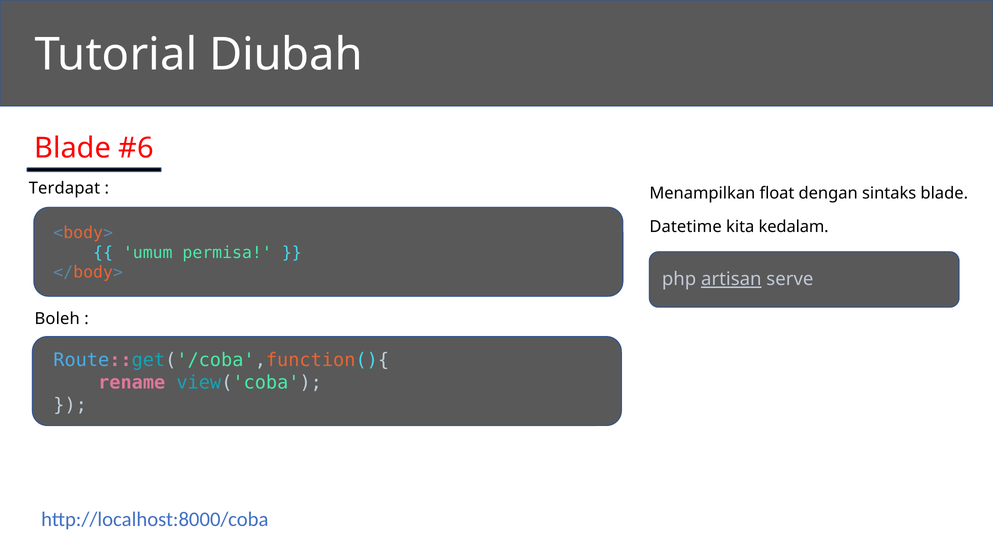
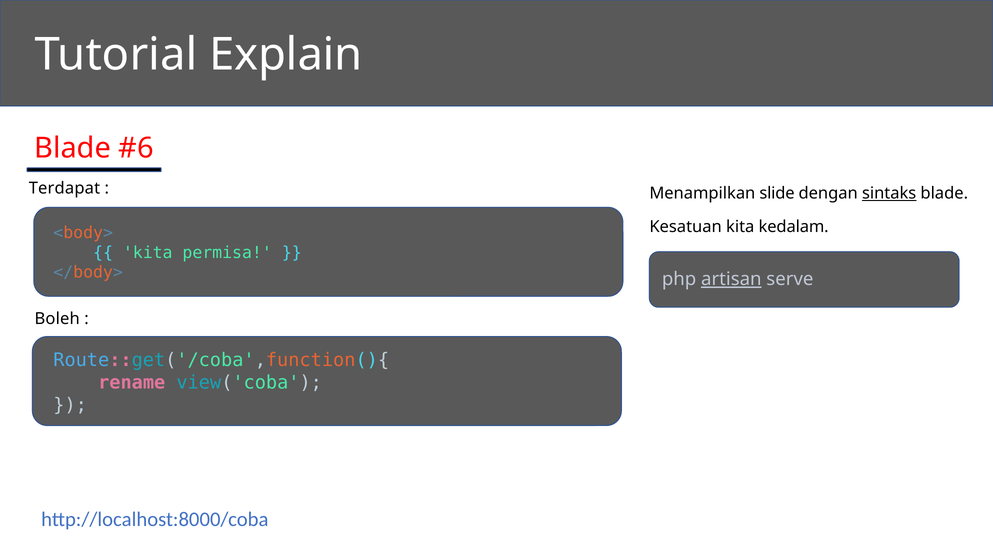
Diubah: Diubah -> Explain
float: float -> slide
sintaks underline: none -> present
Datetime: Datetime -> Kesatuan
umum at (148, 252): umum -> kita
